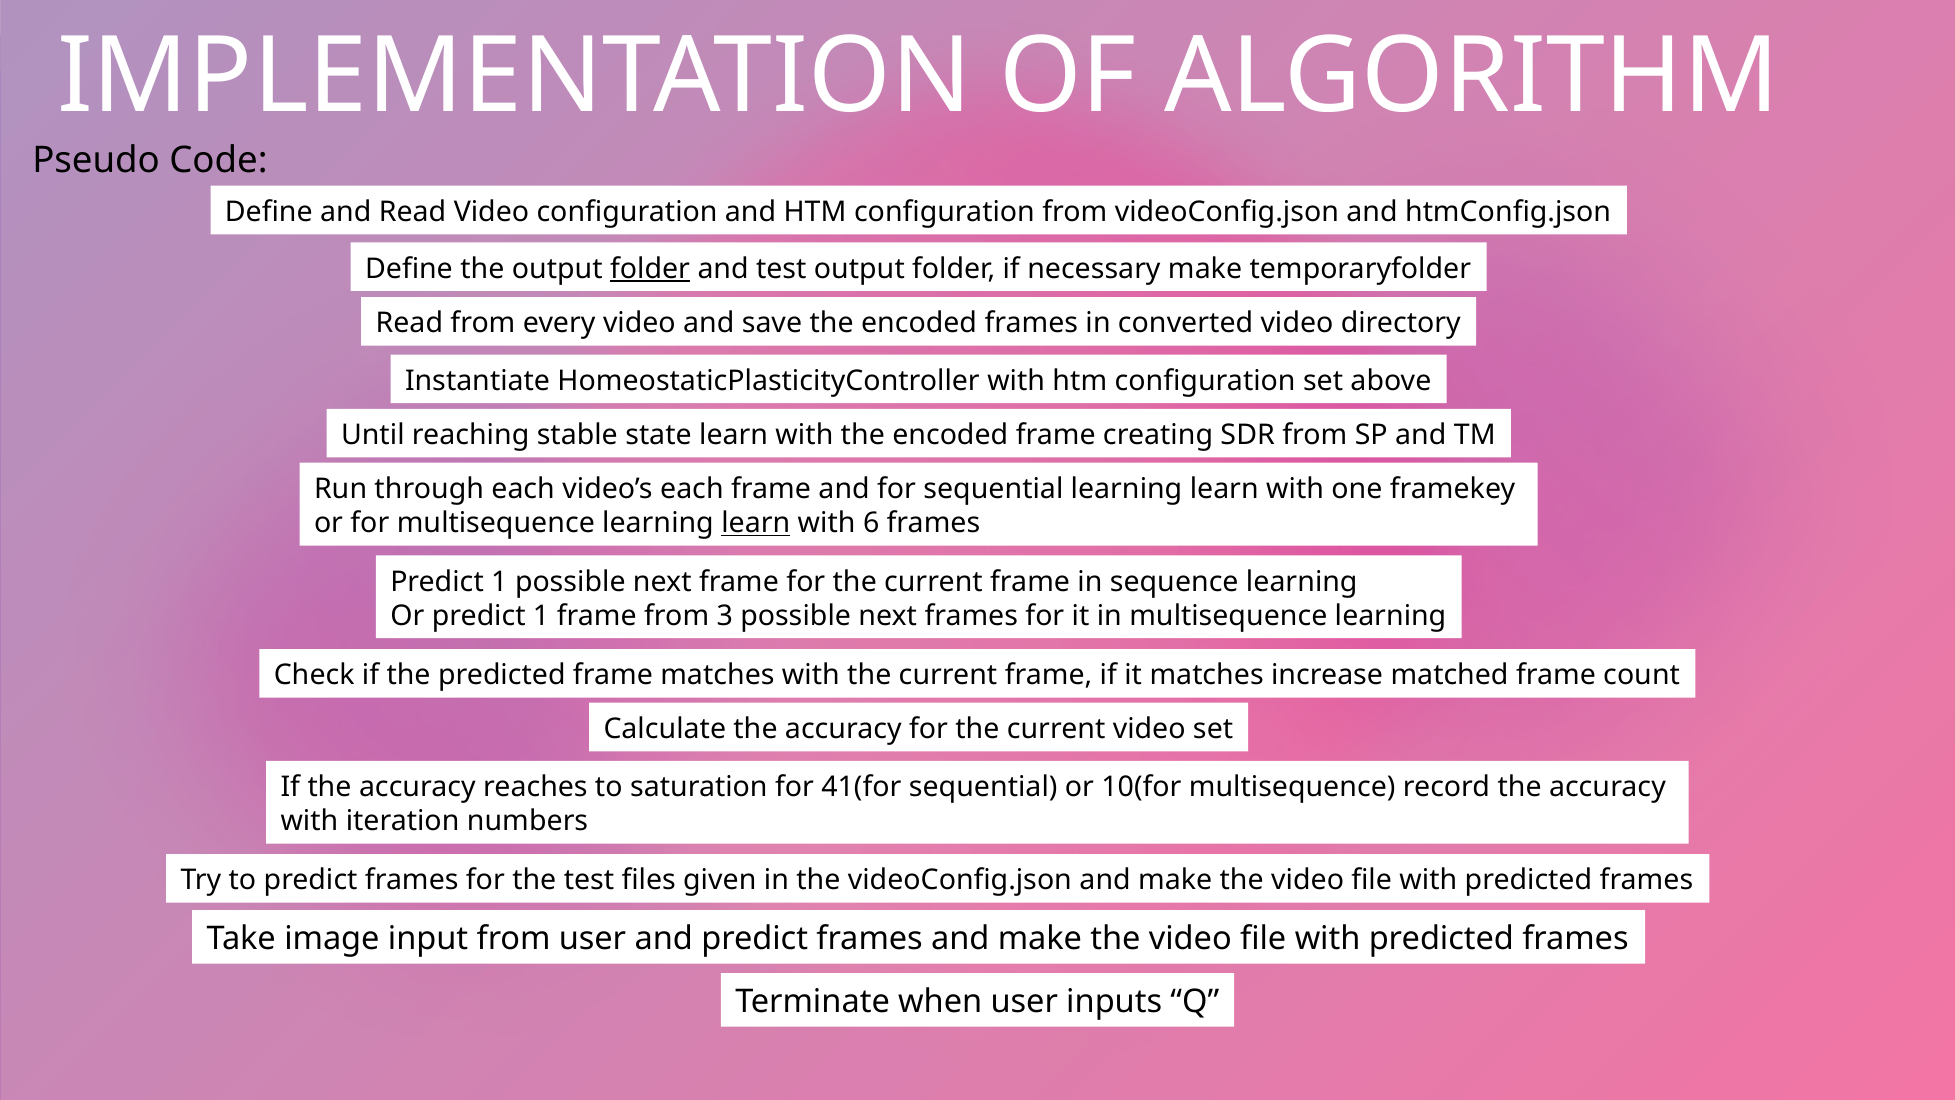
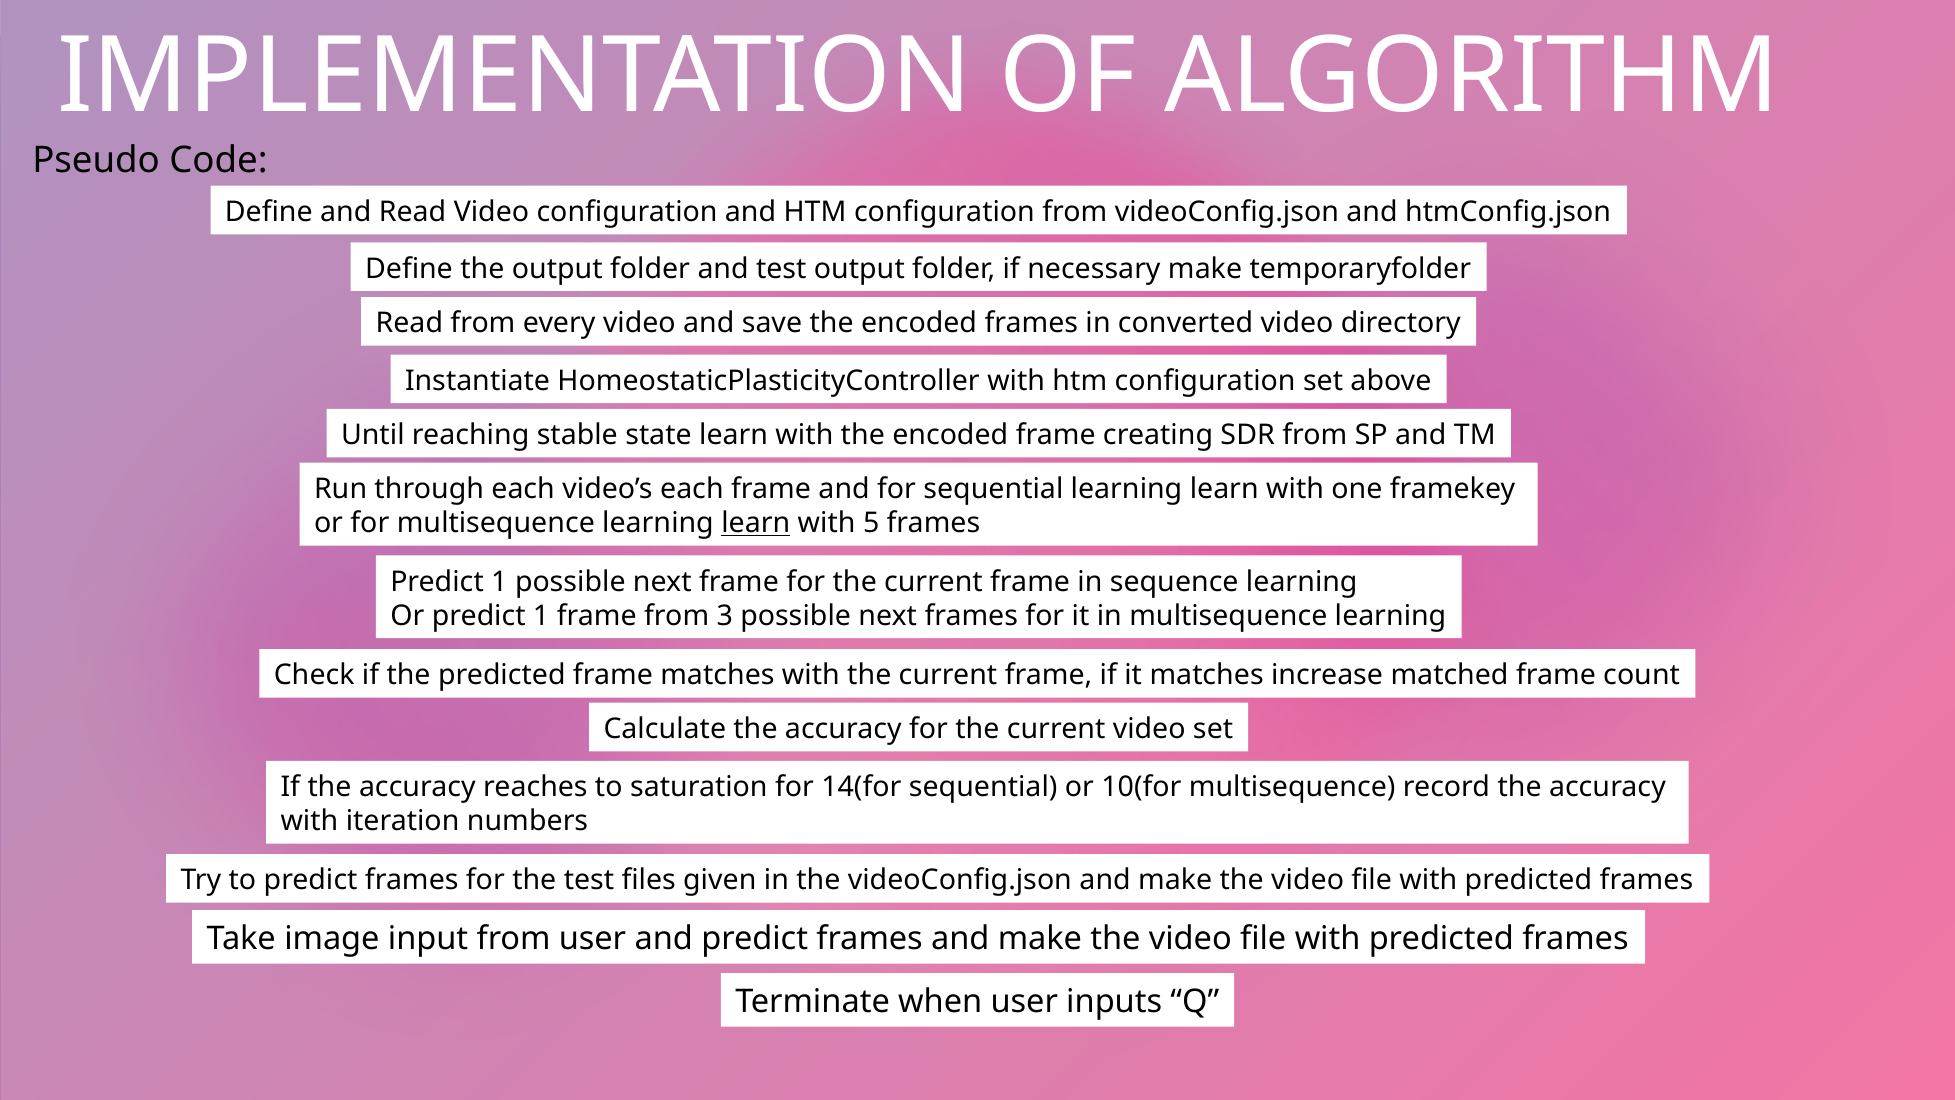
folder at (650, 269) underline: present -> none
6: 6 -> 5
41(for: 41(for -> 14(for
